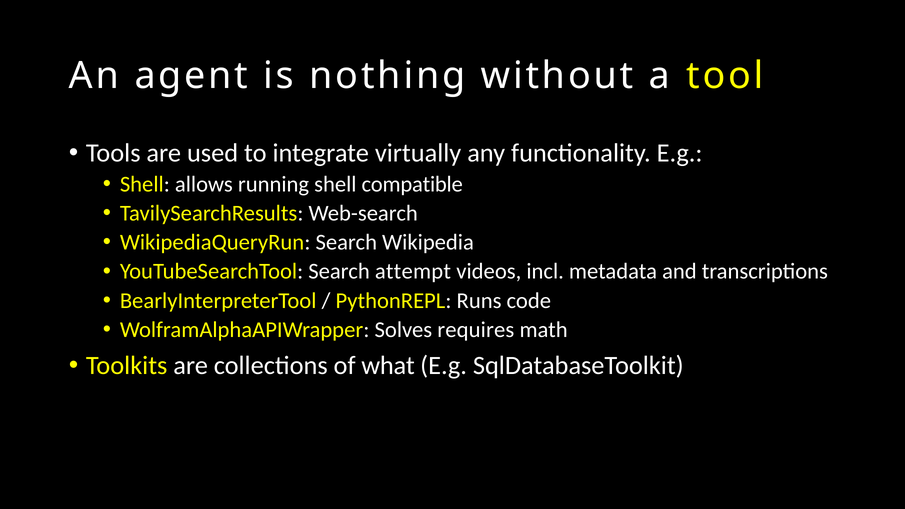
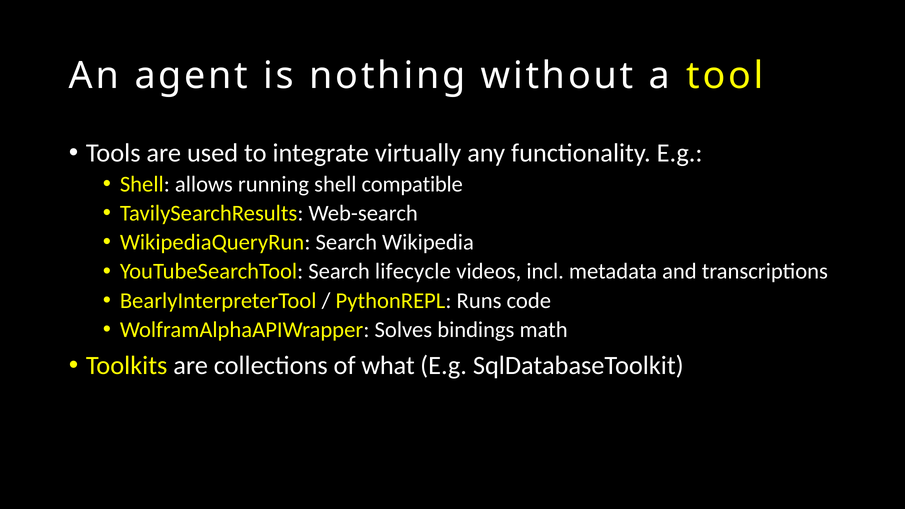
attempt: attempt -> lifecycle
requires: requires -> bindings
